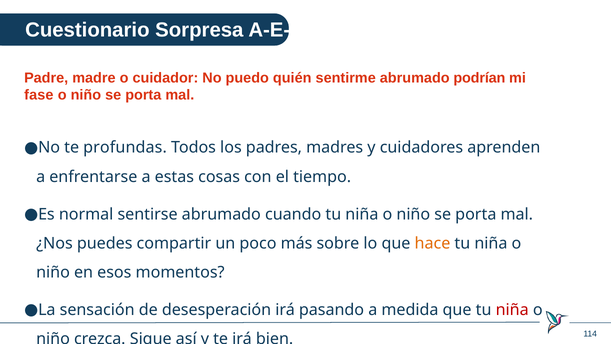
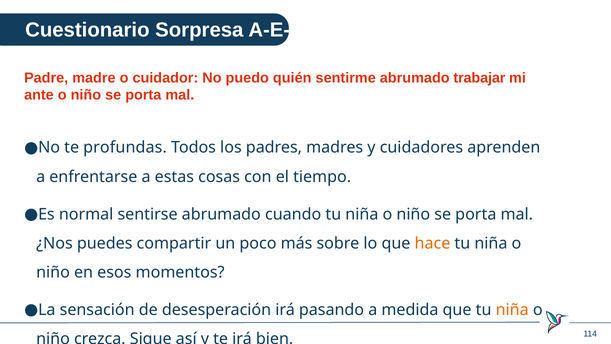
podrían: podrían -> trabajar
fase: fase -> ante
niña at (512, 310) colour: red -> orange
